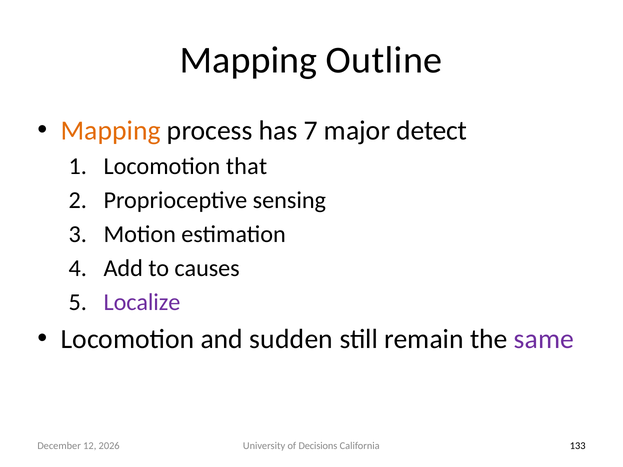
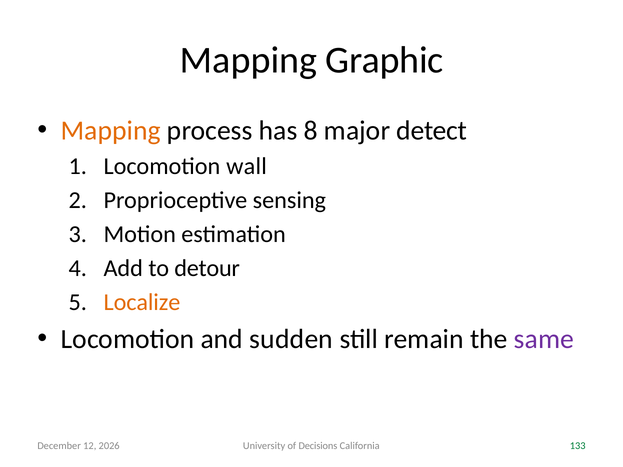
Outline: Outline -> Graphic
7: 7 -> 8
that: that -> wall
causes: causes -> detour
Localize colour: purple -> orange
133 colour: black -> green
